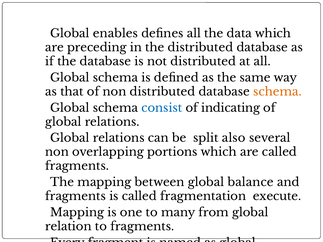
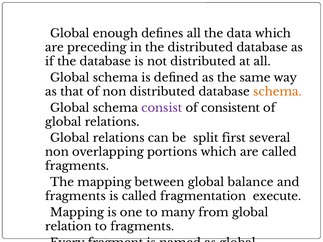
enables: enables -> enough
consist colour: blue -> purple
indicating: indicating -> consistent
also: also -> first
